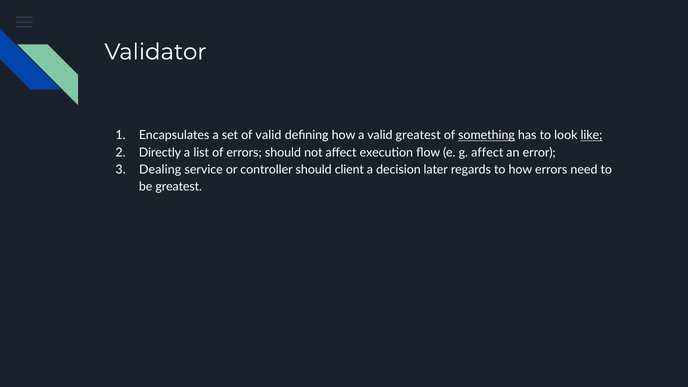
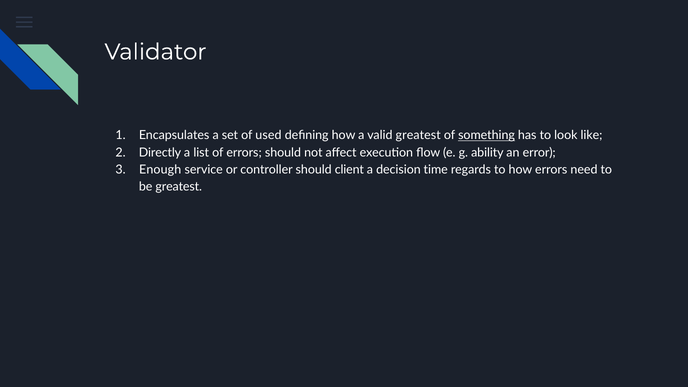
of valid: valid -> used
like underline: present -> none
g affect: affect -> ability
Dealing: Dealing -> Enough
later: later -> time
